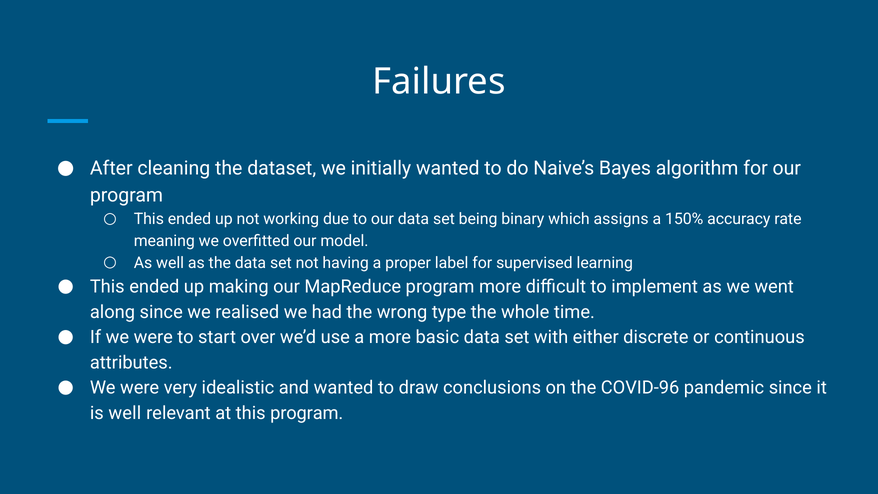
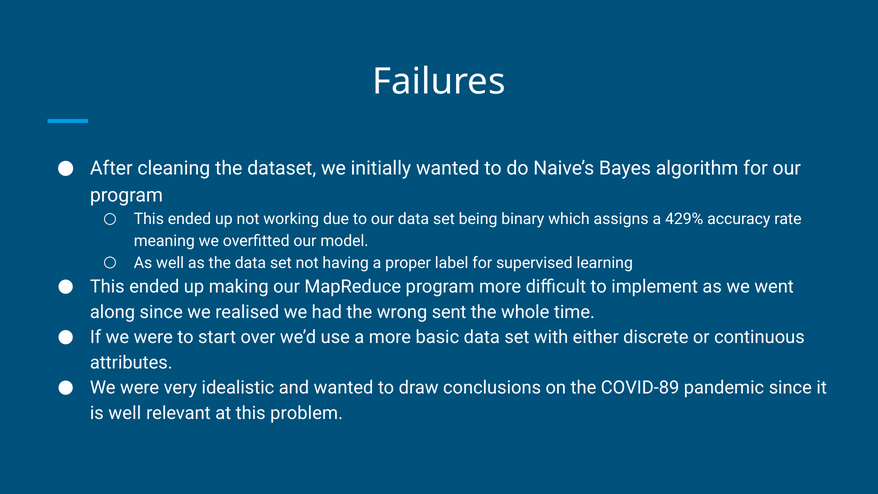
150%: 150% -> 429%
type: type -> sent
COVID-96: COVID-96 -> COVID-89
this program: program -> problem
